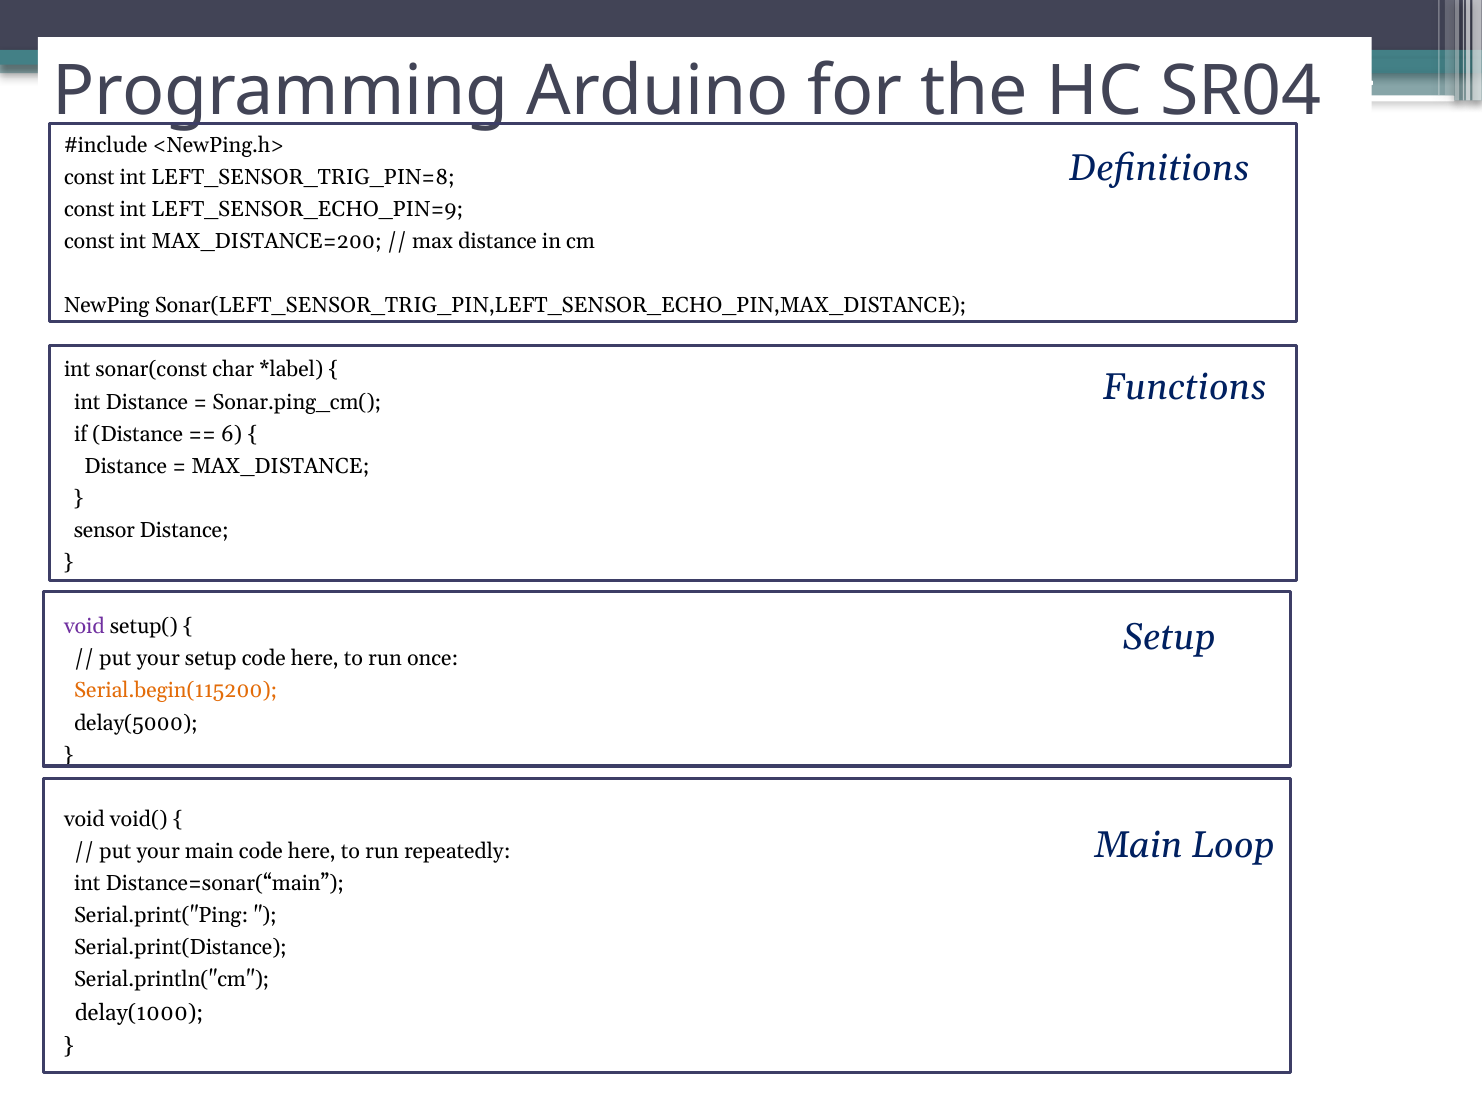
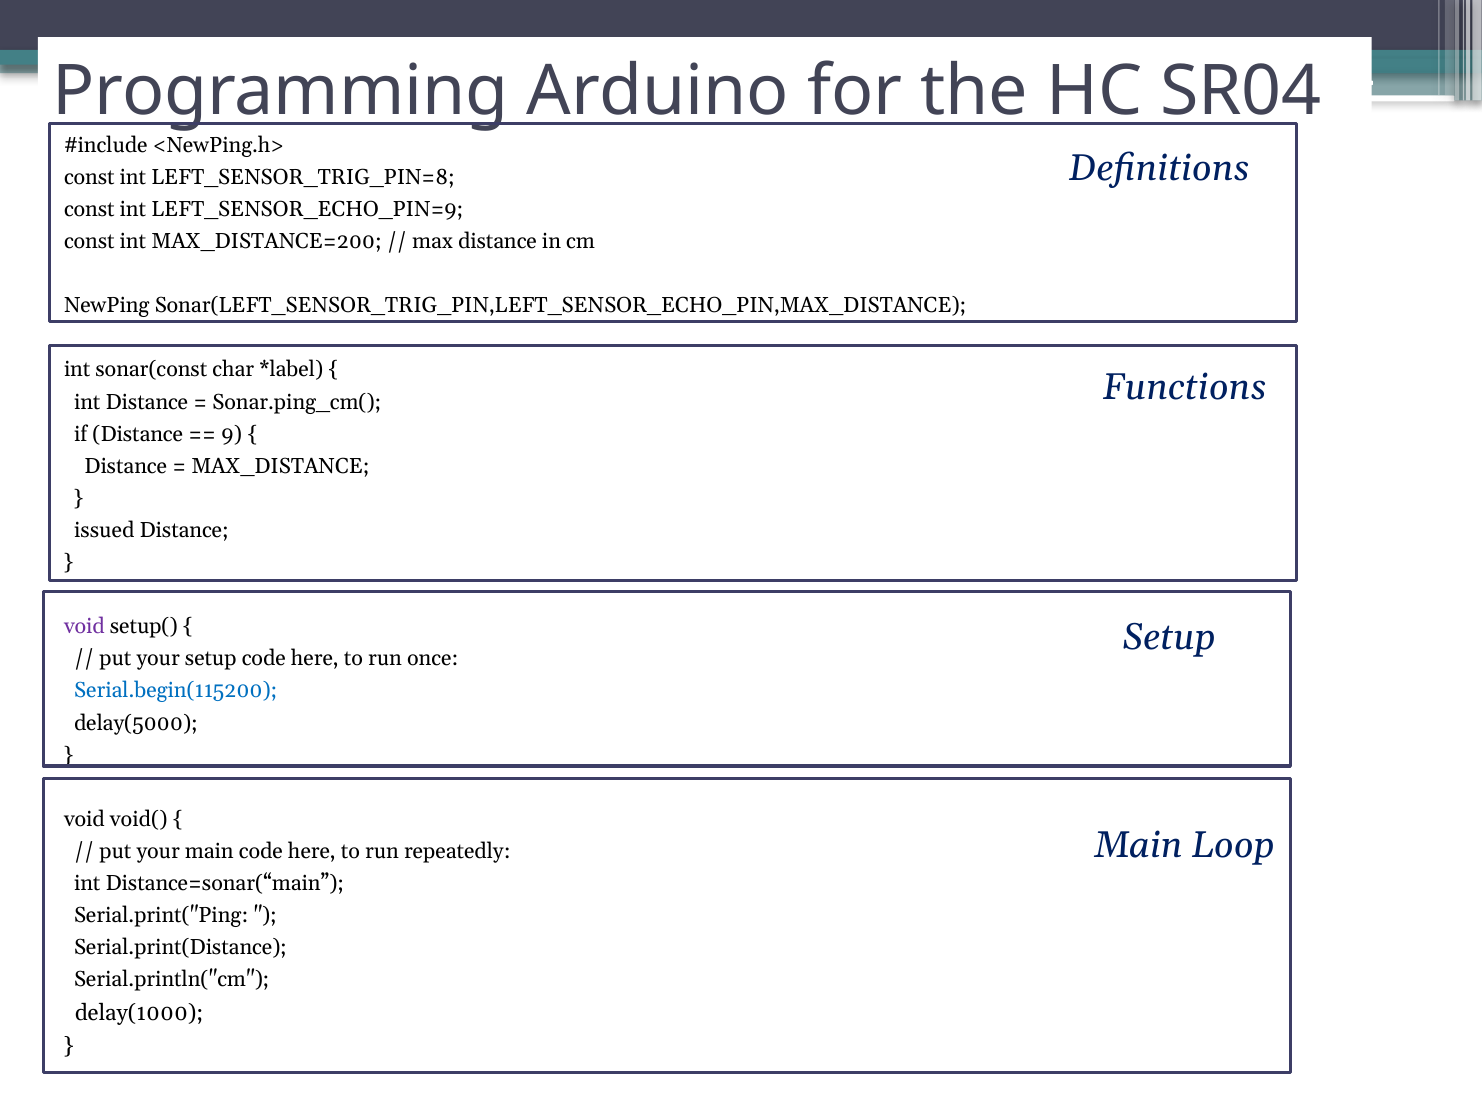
6: 6 -> 9
sensor: sensor -> issued
Serial.begin(115200 colour: orange -> blue
